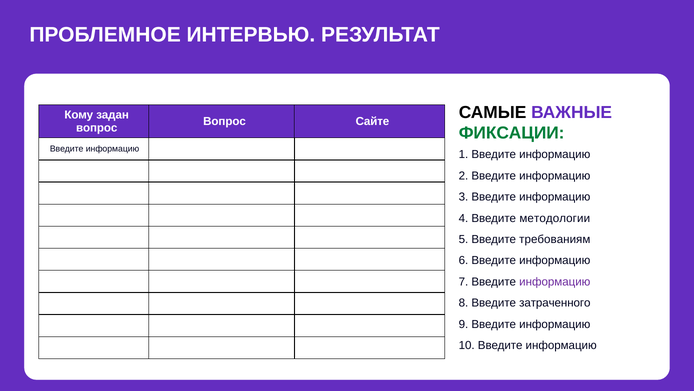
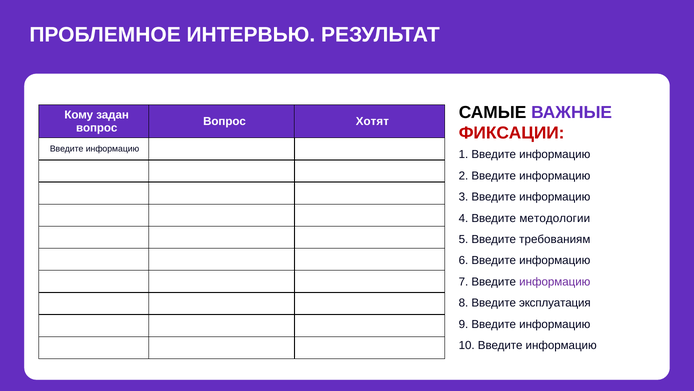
Сайте: Сайте -> Хотят
ФИКСАЦИИ colour: green -> red
затраченного: затраченного -> эксплуатация
